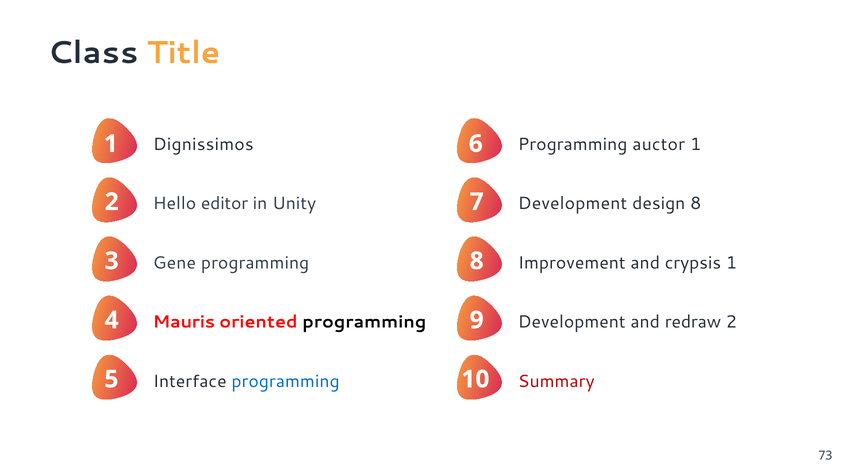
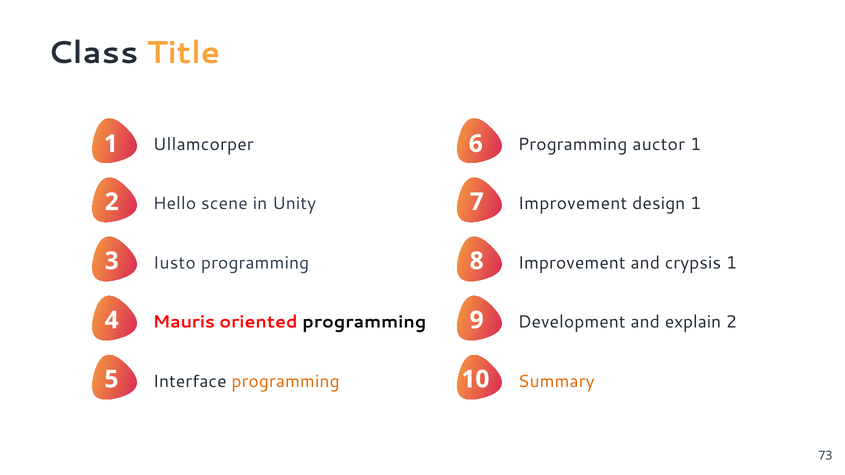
Dignissimos: Dignissimos -> Ullamcorper
editor: editor -> scene
Development at (573, 204): Development -> Improvement
design 8: 8 -> 1
Gene: Gene -> Iusto
redraw: redraw -> explain
programming at (286, 382) colour: blue -> orange
Summary colour: red -> orange
